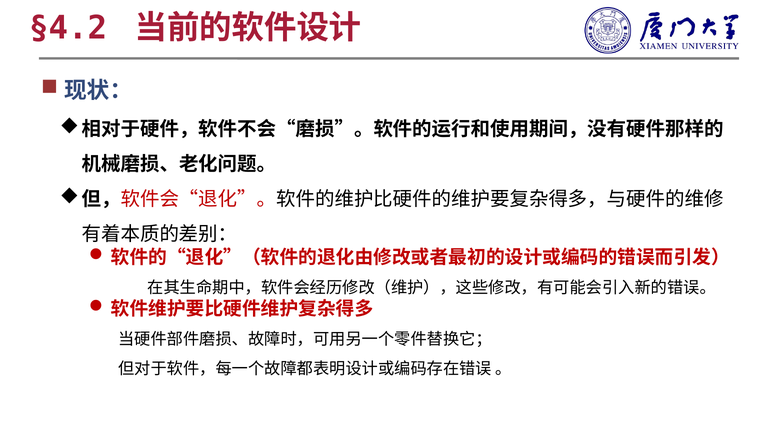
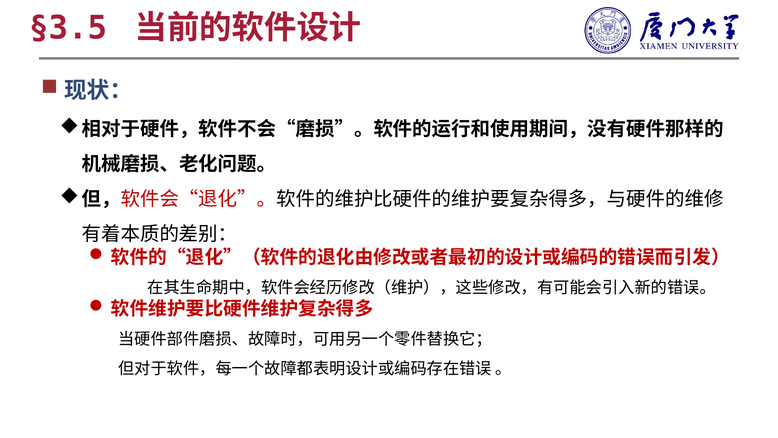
§4.2: §4.2 -> §3.5
